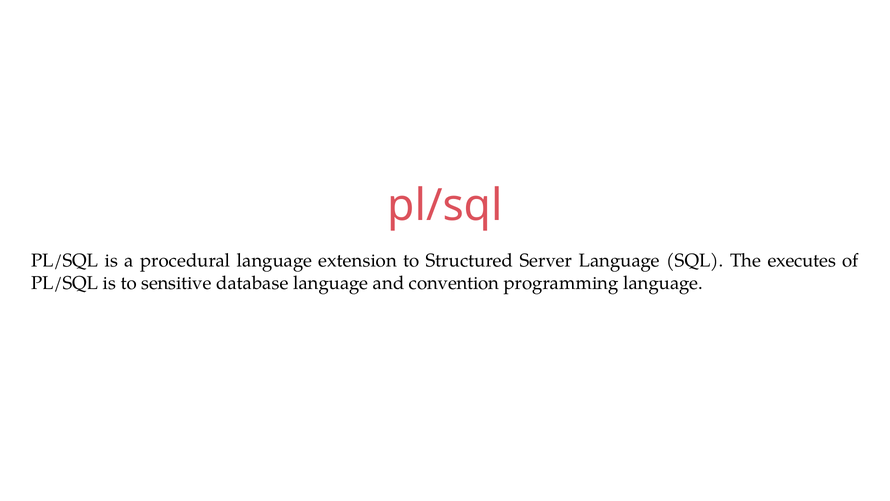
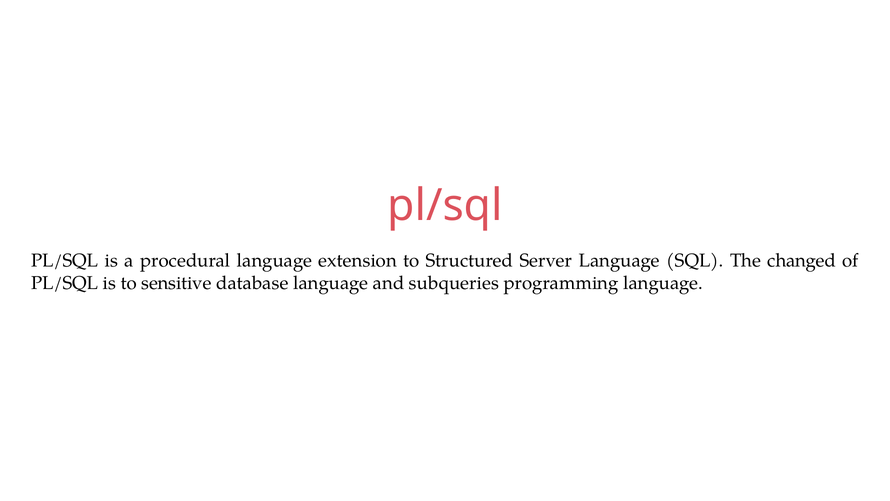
executes: executes -> changed
convention: convention -> subqueries
